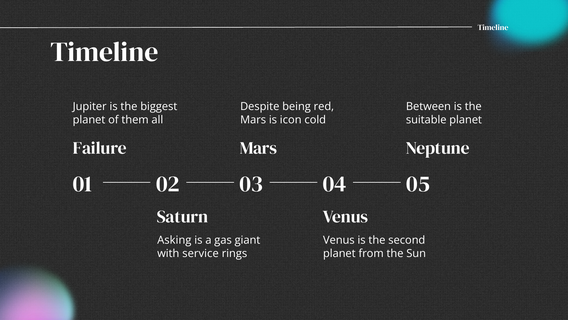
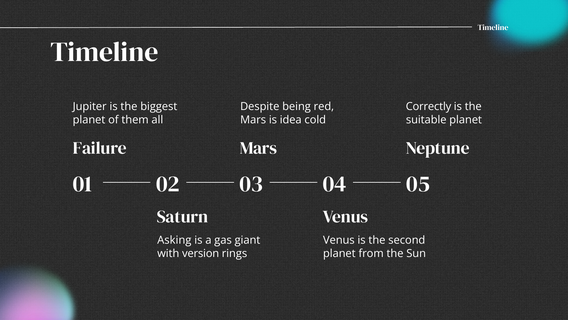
Between: Between -> Correctly
icon: icon -> idea
service: service -> version
